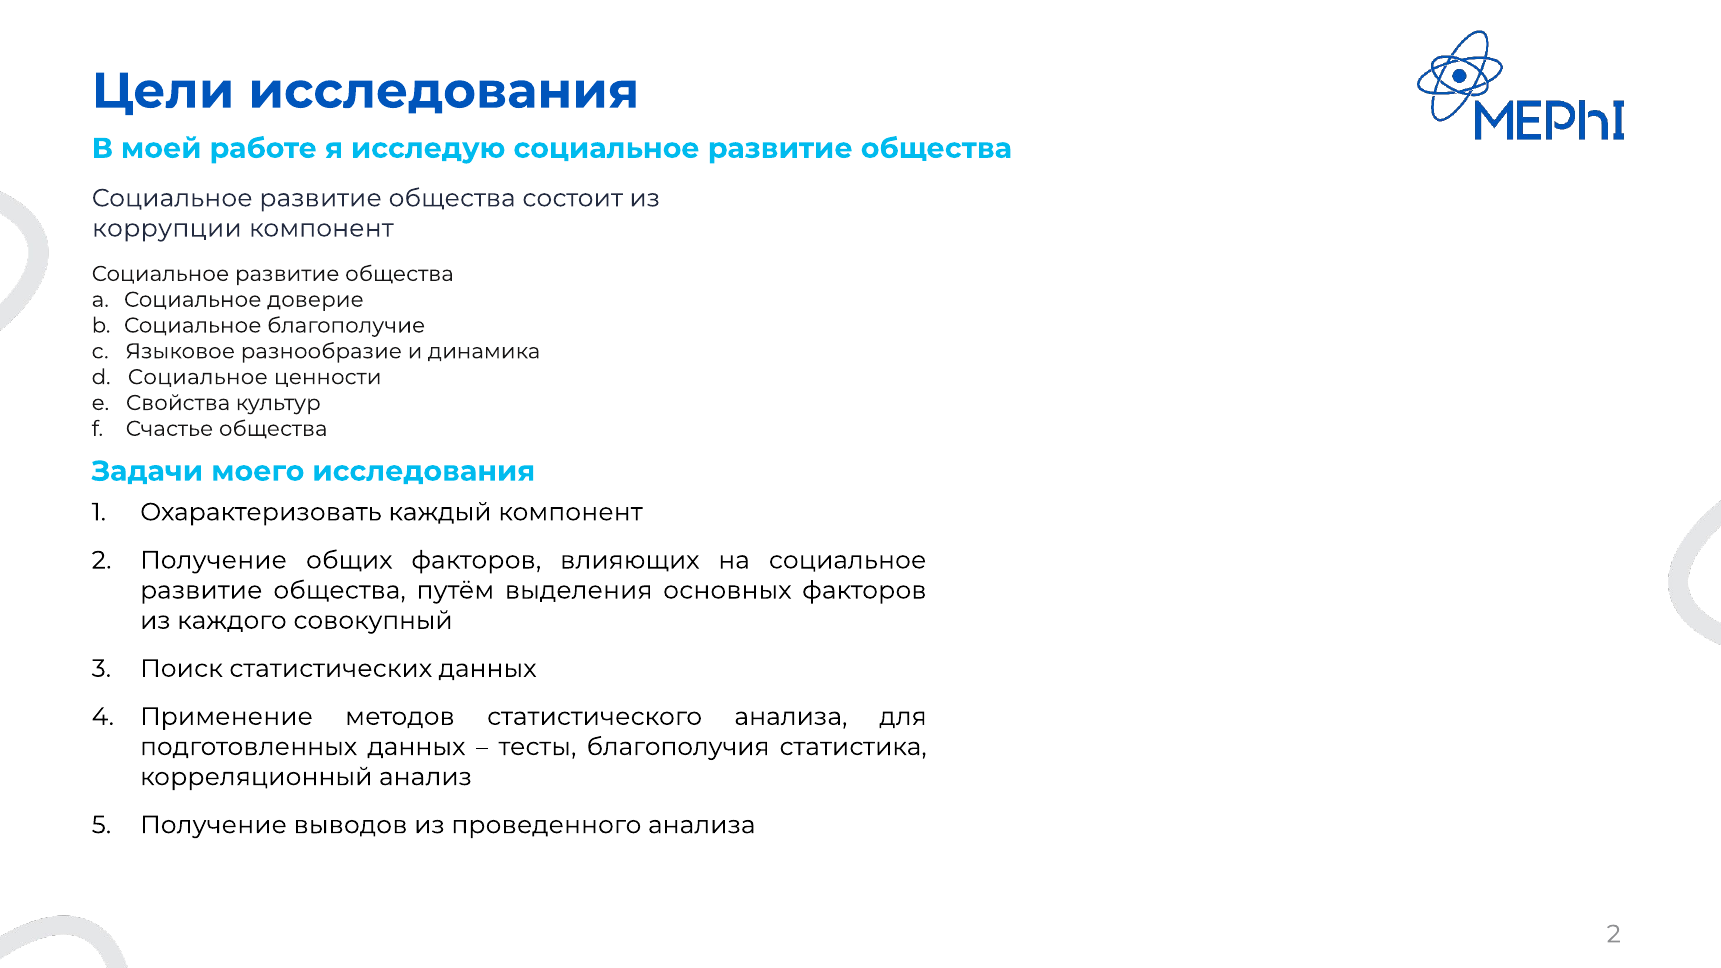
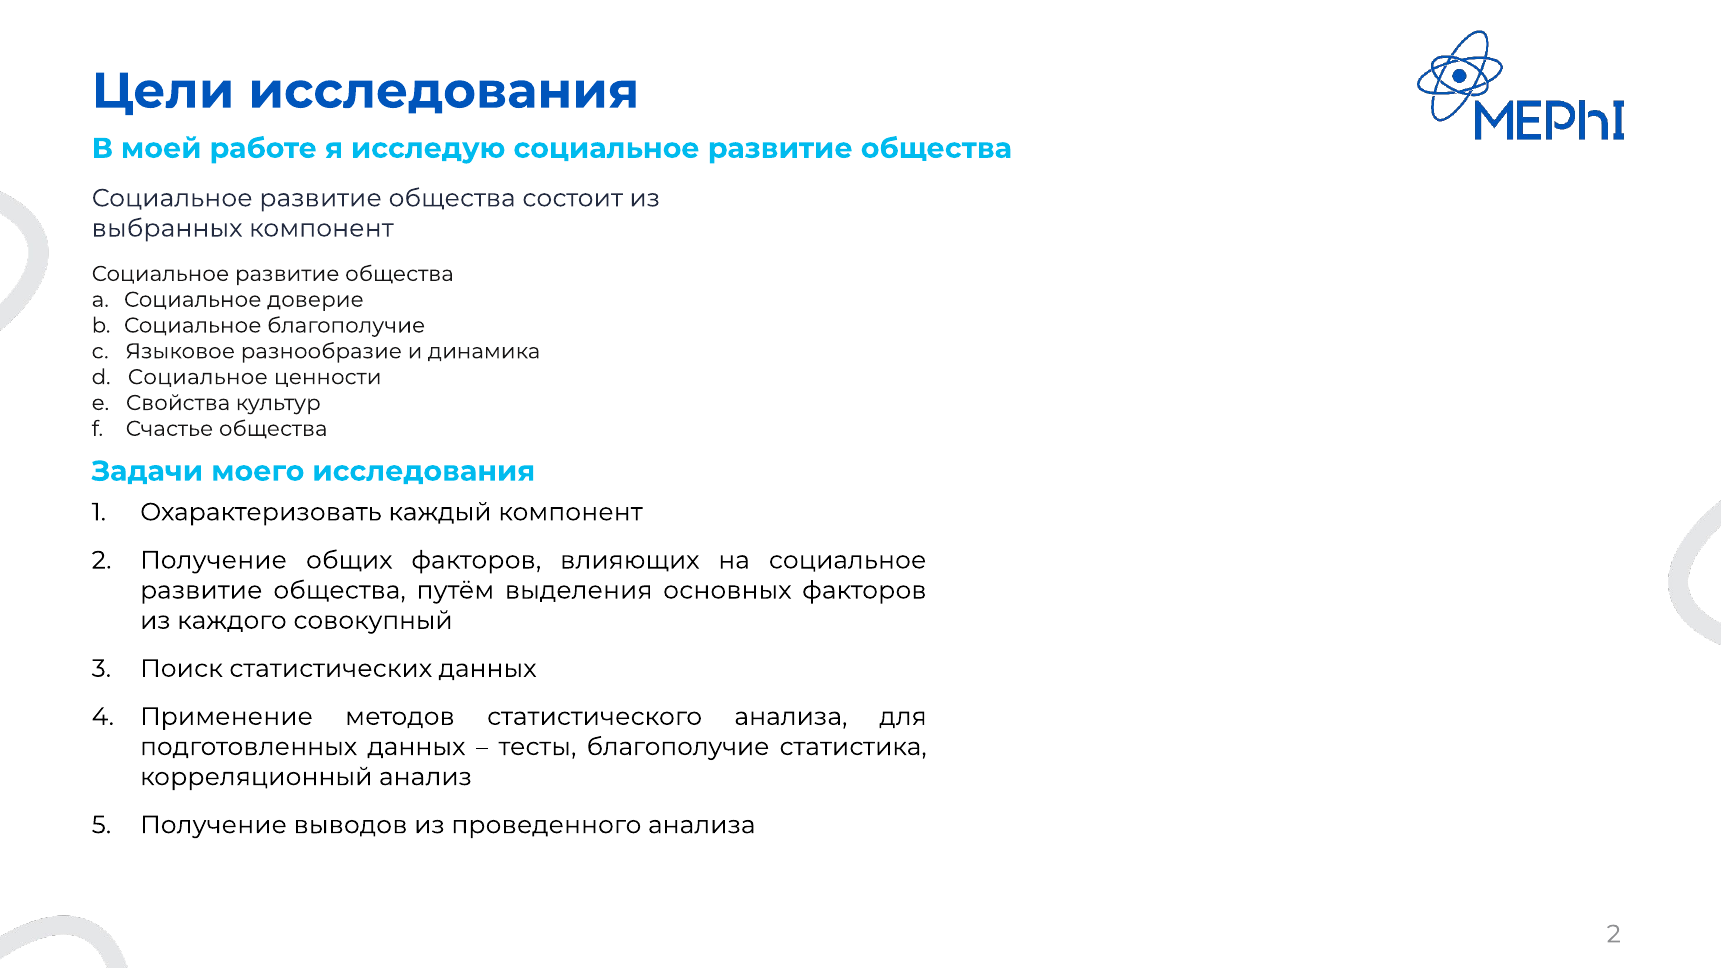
коррупции: коррупции -> выбранных
тесты благополучия: благополучия -> благополучие
